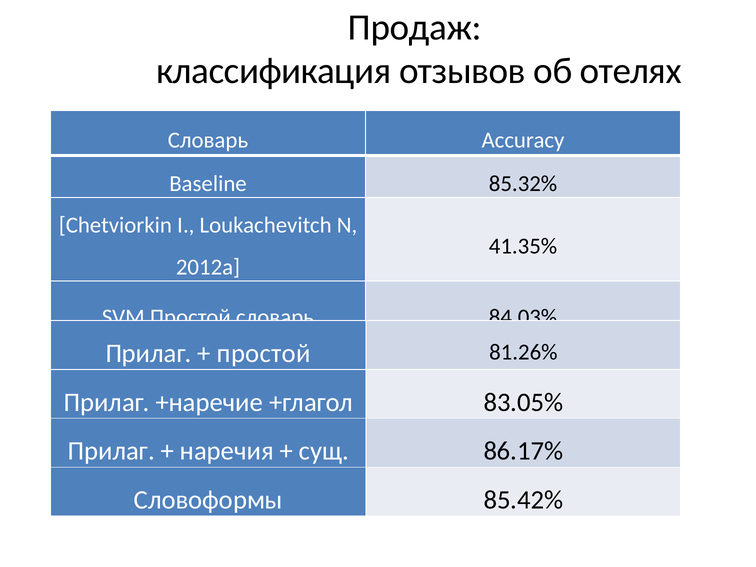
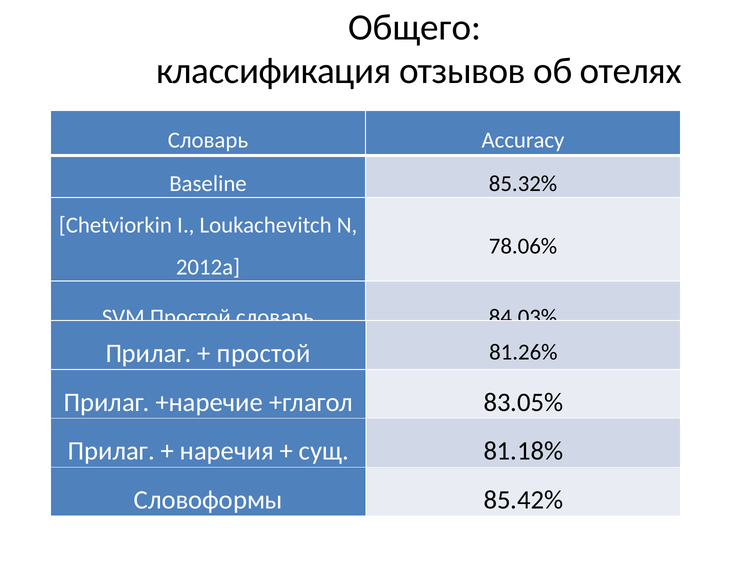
Продаж: Продаж -> Общего
41.35%: 41.35% -> 78.06%
86.17%: 86.17% -> 81.18%
